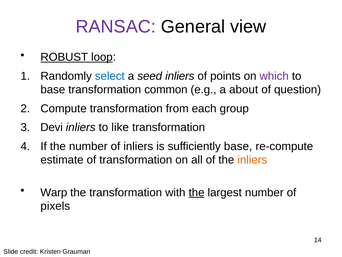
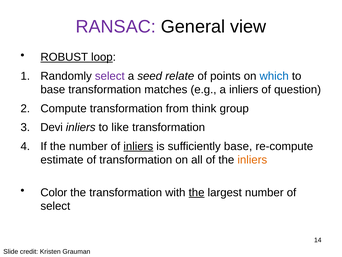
select at (110, 76) colour: blue -> purple
seed inliers: inliers -> relate
which colour: purple -> blue
common: common -> matches
a about: about -> inliers
each: each -> think
inliers at (138, 146) underline: none -> present
Warp: Warp -> Color
pixels at (55, 206): pixels -> select
